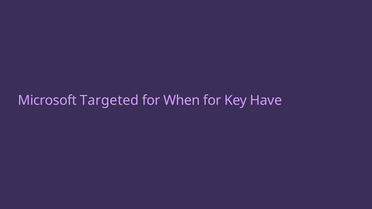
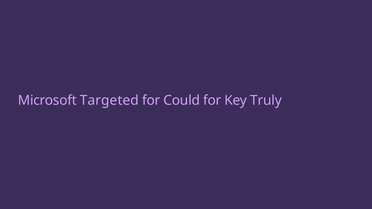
When: When -> Could
Have: Have -> Truly
